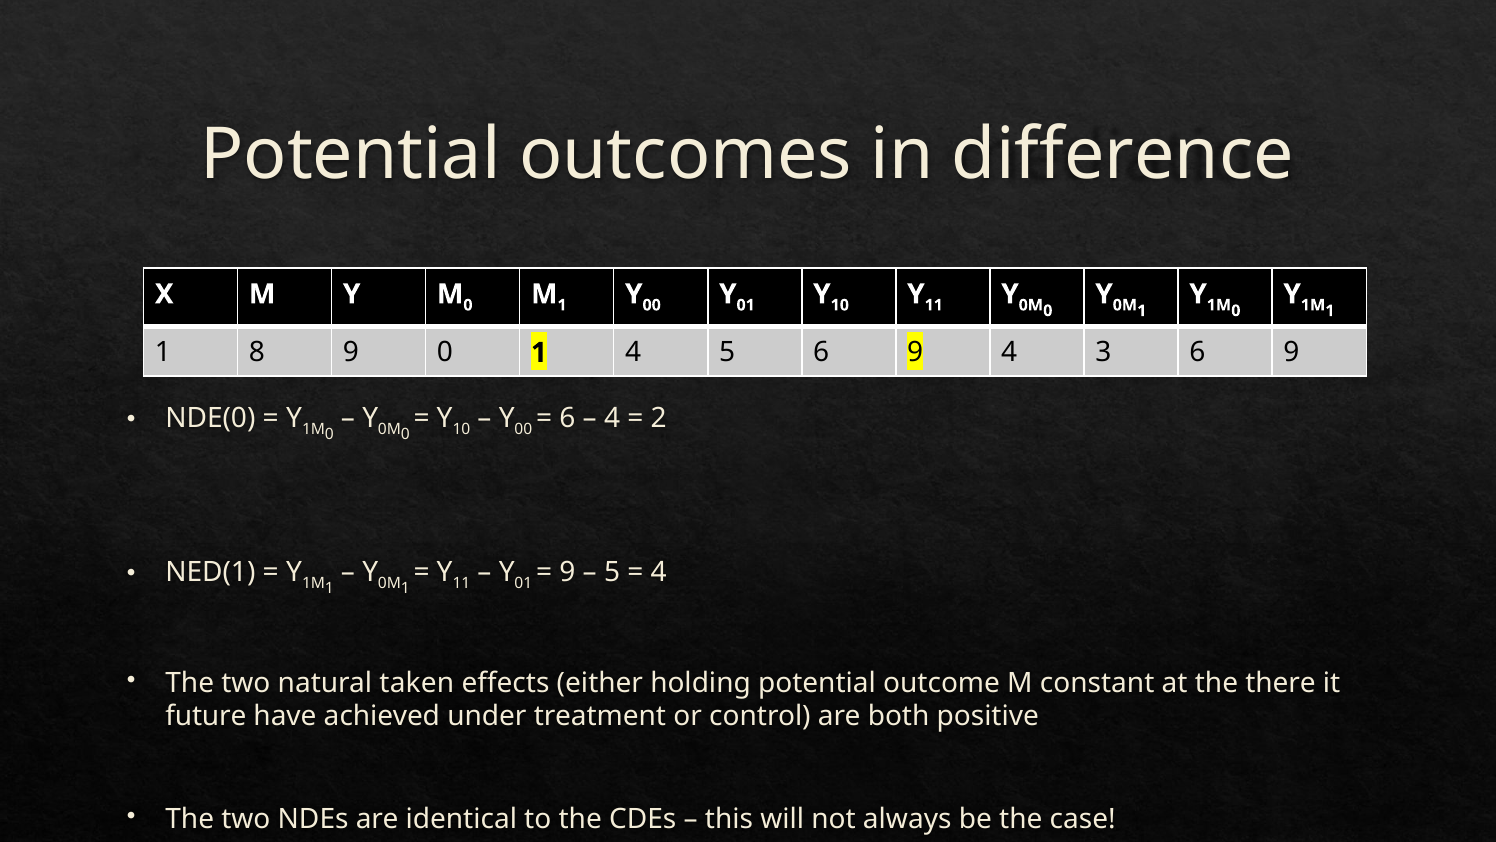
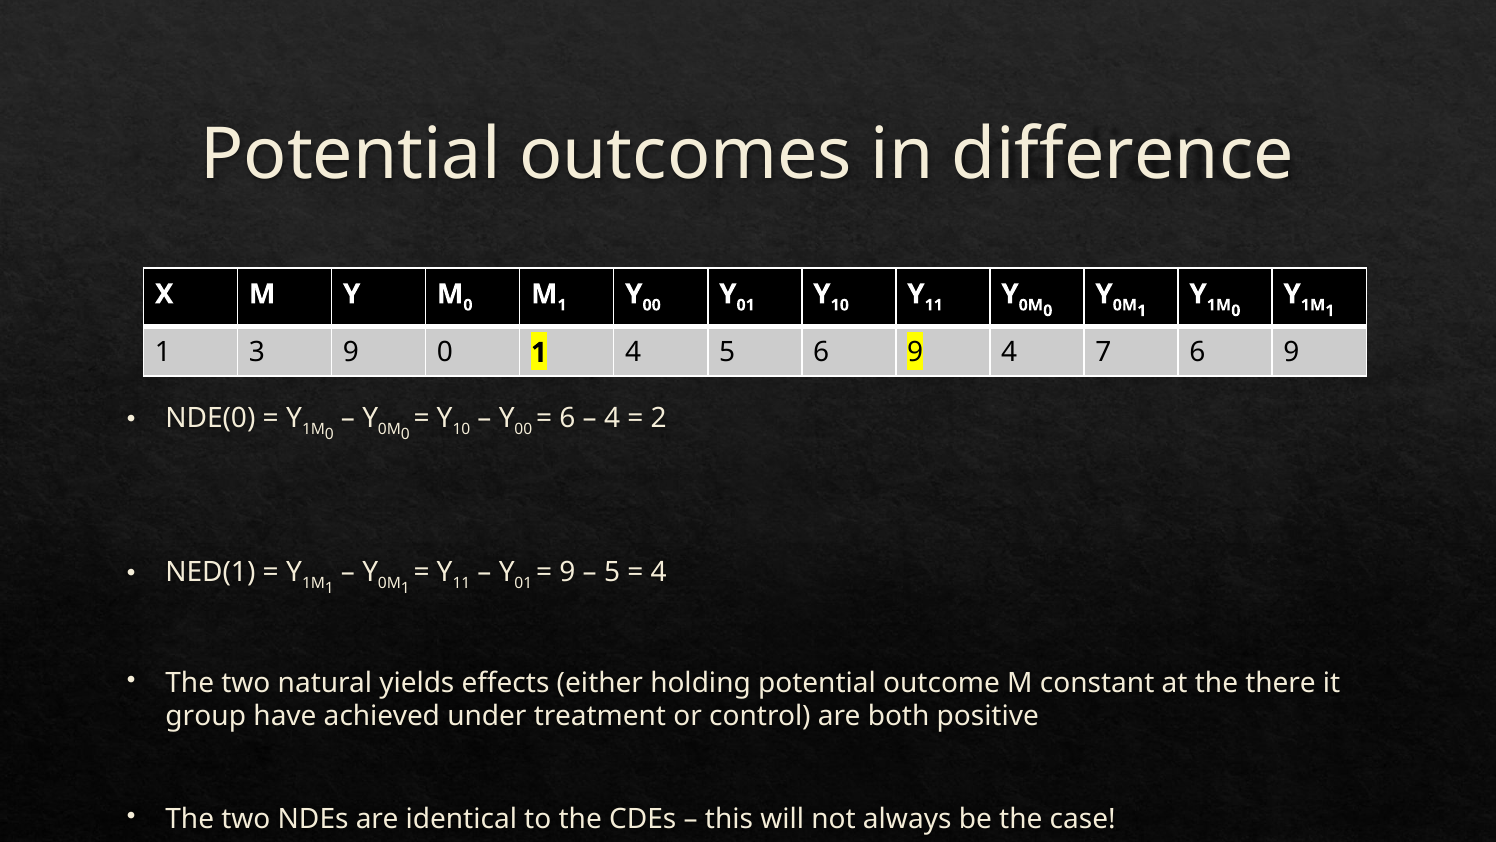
8: 8 -> 3
3: 3 -> 7
taken: taken -> yields
future: future -> group
